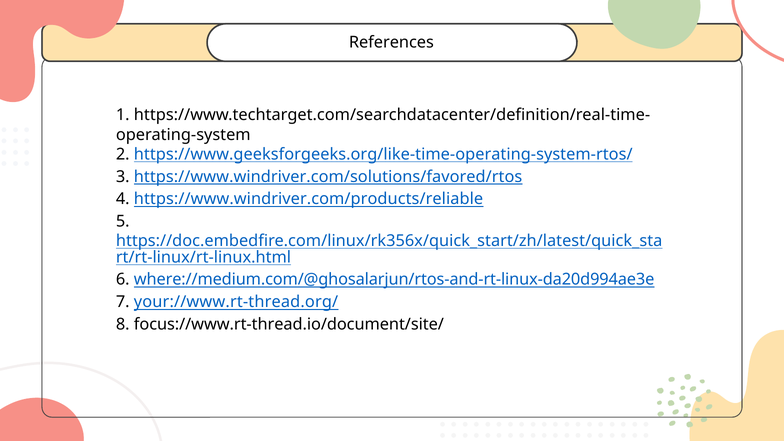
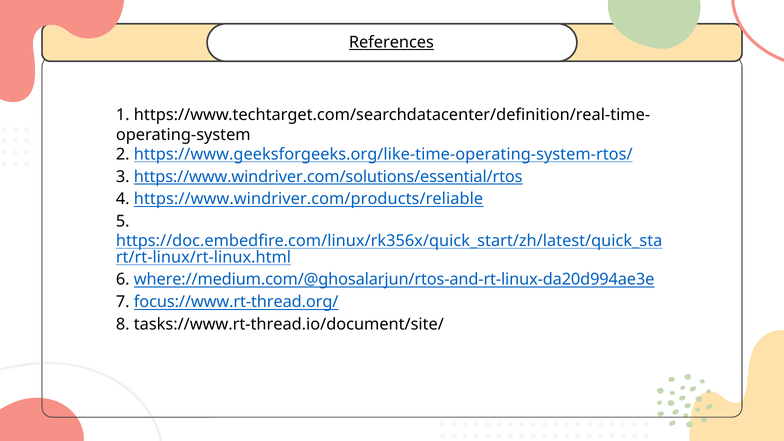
References underline: none -> present
https://www.windriver.com/solutions/favored/rtos: https://www.windriver.com/solutions/favored/rtos -> https://www.windriver.com/solutions/essential/rtos
your://www.rt-thread.org/: your://www.rt-thread.org/ -> focus://www.rt-thread.org/
focus://www.rt-thread.io/document/site/: focus://www.rt-thread.io/document/site/ -> tasks://www.rt-thread.io/document/site/
